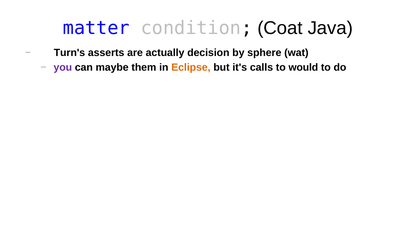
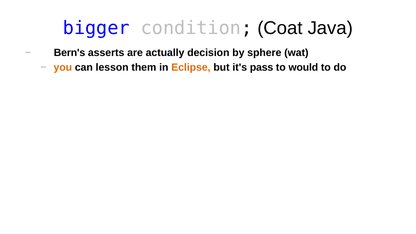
matter: matter -> bigger
Turn's: Turn's -> Bern's
you colour: purple -> orange
maybe: maybe -> lesson
calls: calls -> pass
